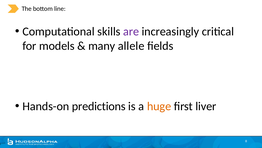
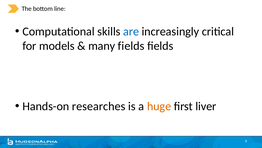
are colour: purple -> blue
many allele: allele -> fields
predictions: predictions -> researches
